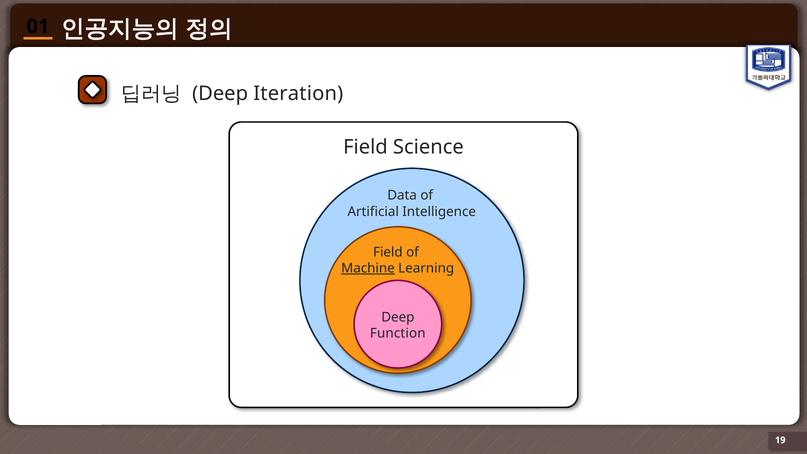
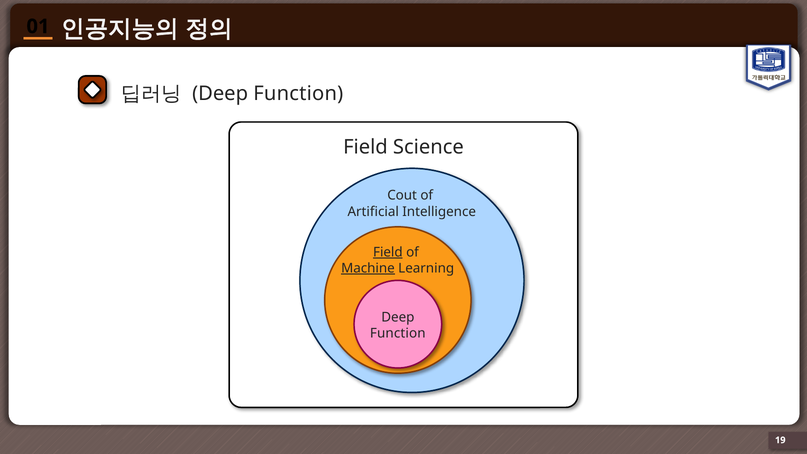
Iteration at (298, 93): Iteration -> Function
Data: Data -> Cout
Field at (388, 252) underline: none -> present
